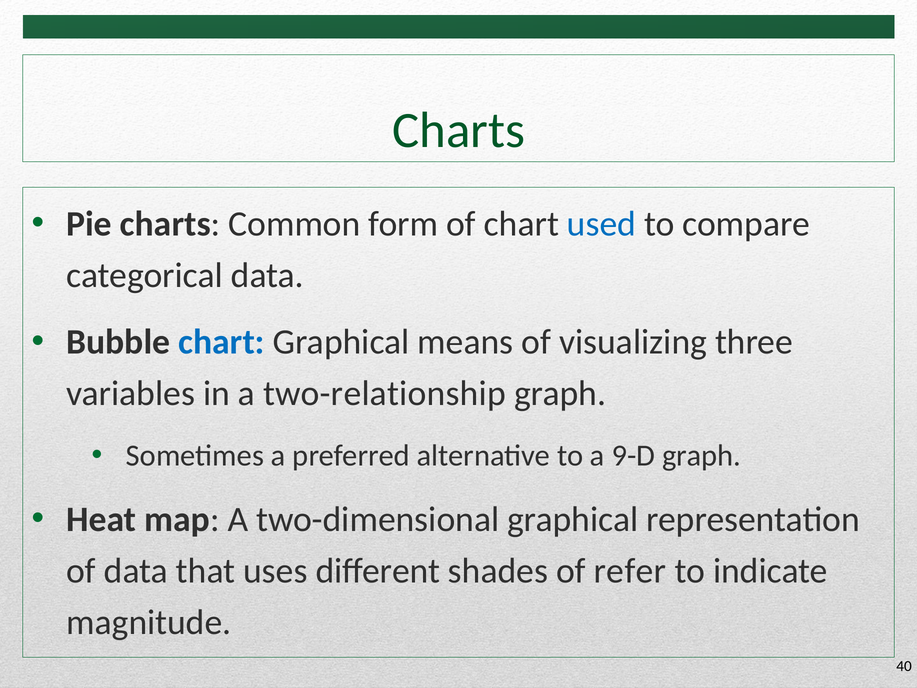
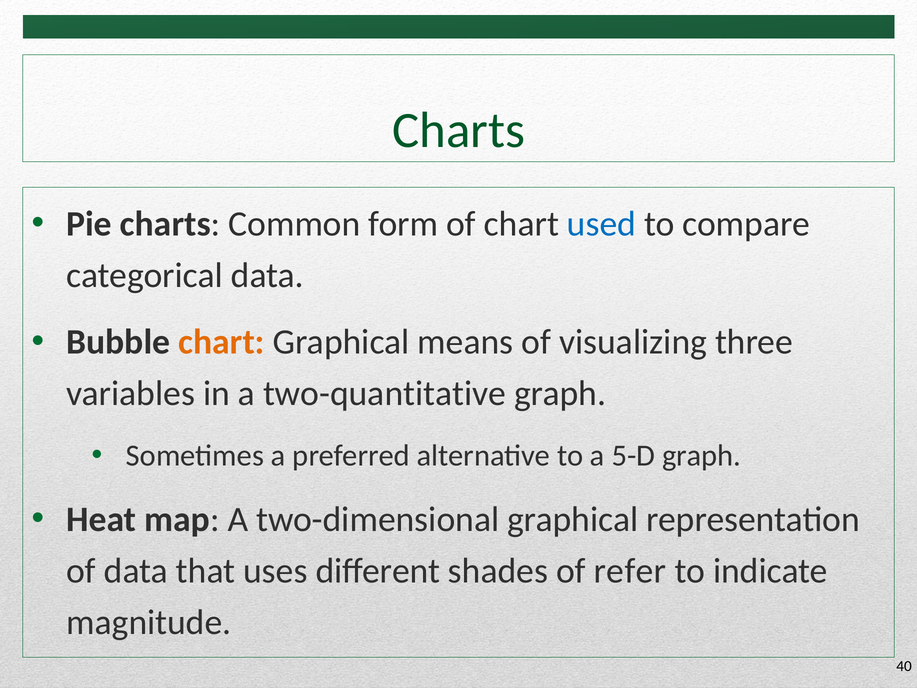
chart at (221, 342) colour: blue -> orange
two-relationship: two-relationship -> two-quantitative
9-D: 9-D -> 5-D
